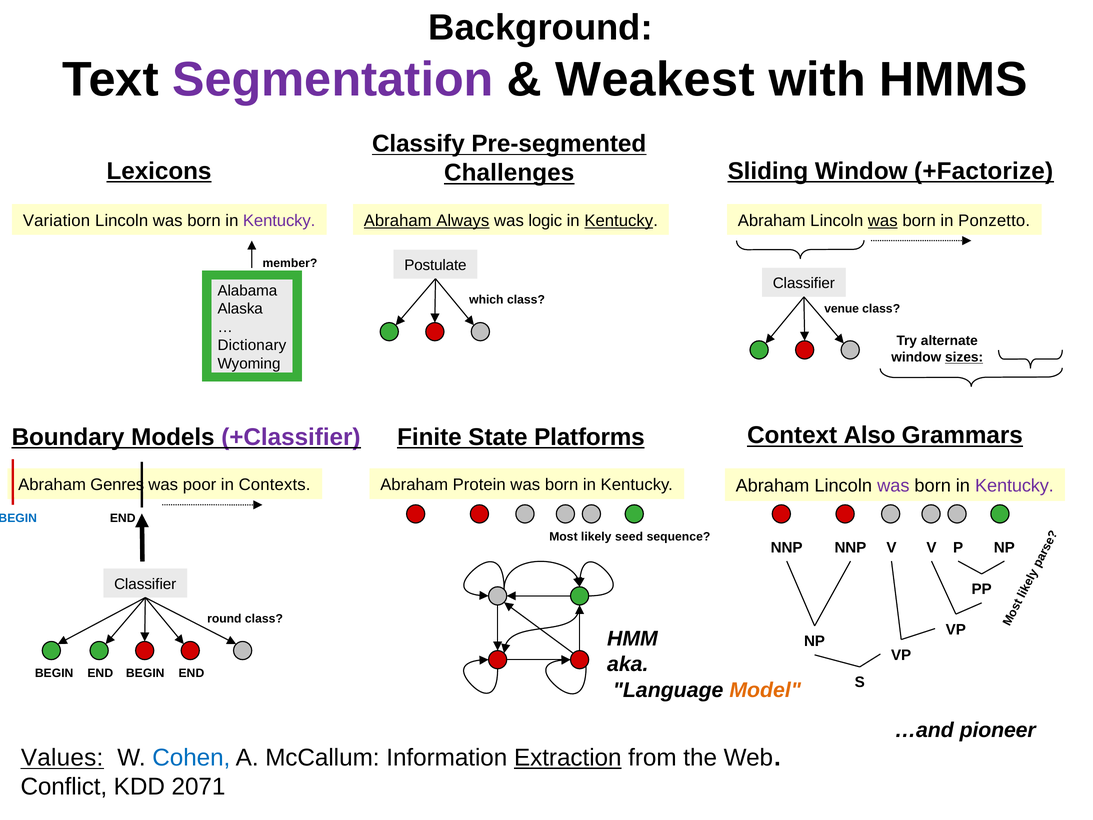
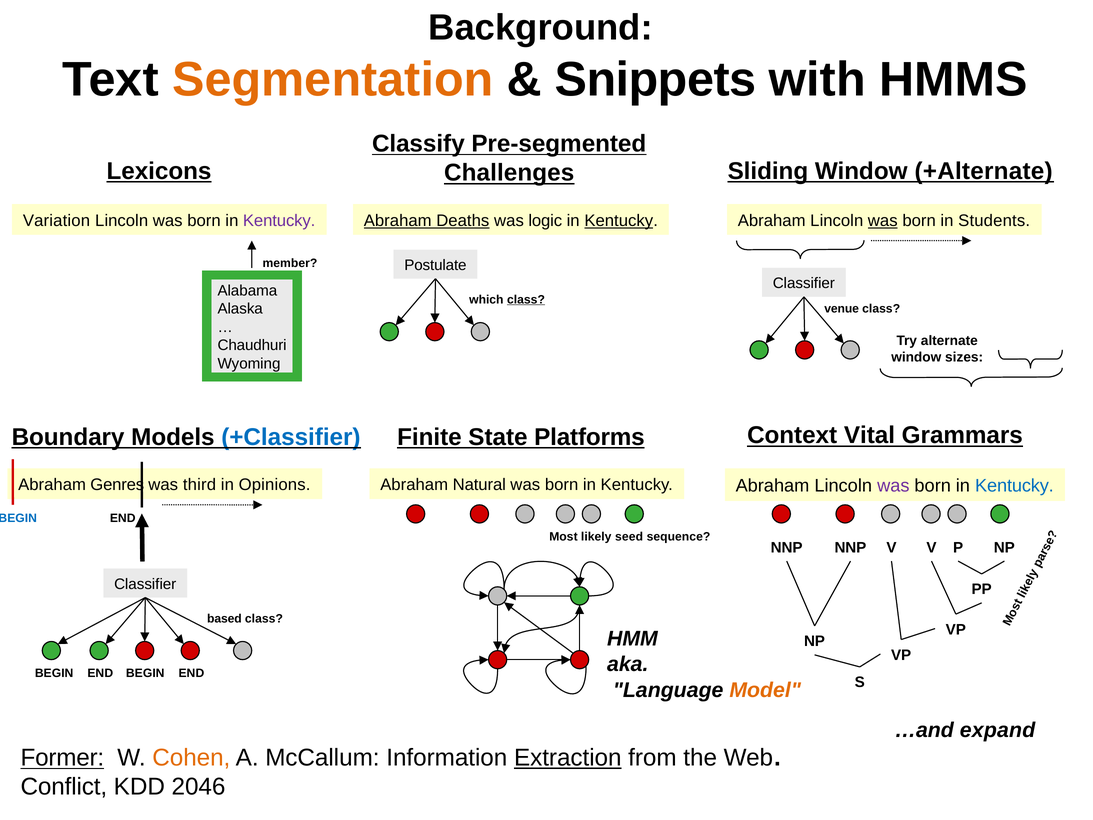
Segmentation colour: purple -> orange
Weakest: Weakest -> Snippets
+Factorize: +Factorize -> +Alternate
Always: Always -> Deaths
Ponzetto: Ponzetto -> Students
class at (526, 299) underline: none -> present
Dictionary: Dictionary -> Chaudhuri
sizes underline: present -> none
Also: Also -> Vital
+Classifier colour: purple -> blue
poor: poor -> third
Contexts: Contexts -> Opinions
Protein: Protein -> Natural
Kentucky at (1014, 486) colour: purple -> blue
round: round -> based
pioneer: pioneer -> expand
Values: Values -> Former
Cohen colour: blue -> orange
2071: 2071 -> 2046
